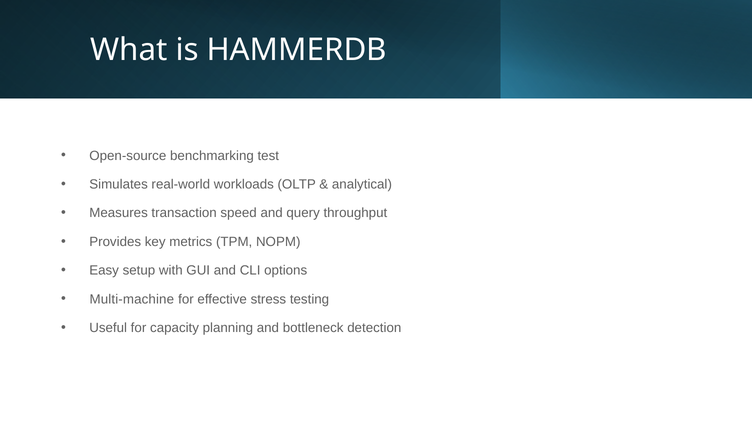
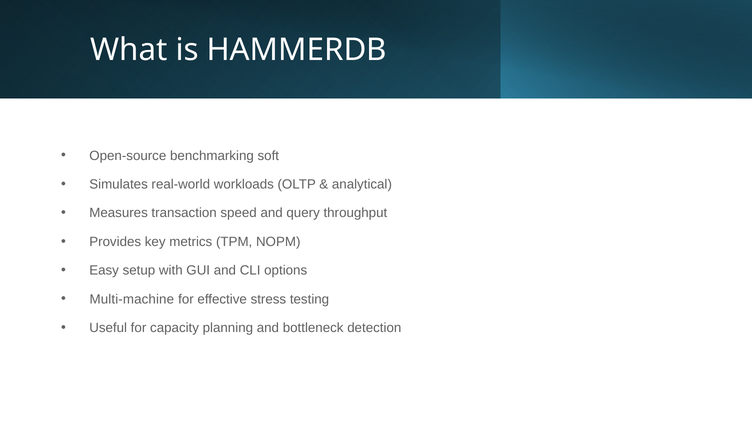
test: test -> soft
